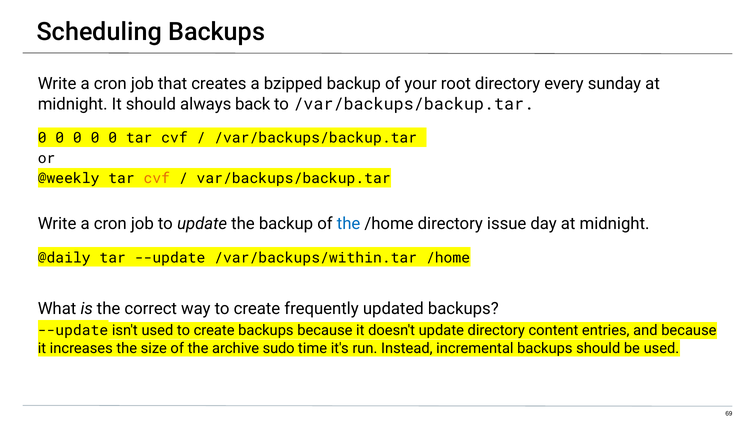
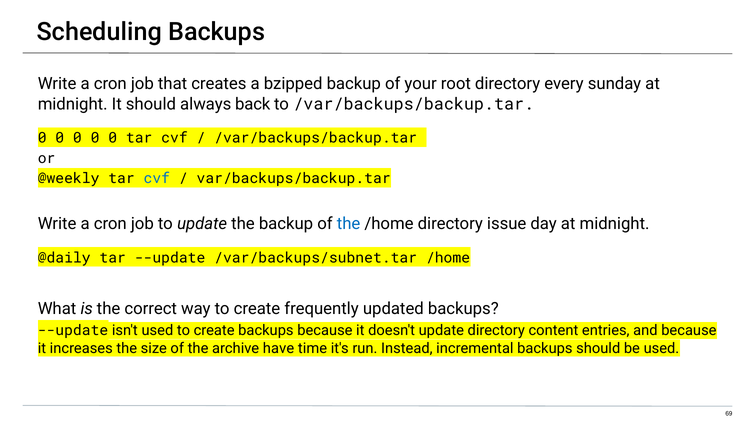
cvf at (157, 178) colour: orange -> blue
/var/backups/within.tar: /var/backups/within.tar -> /var/backups/subnet.tar
sudo: sudo -> have
